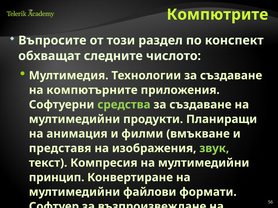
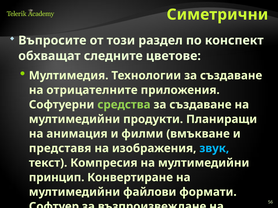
Компютрите: Компютрите -> Симетрични
числото: числото -> цветове
компютърните: компютърните -> отрицателните
звук colour: light green -> light blue
